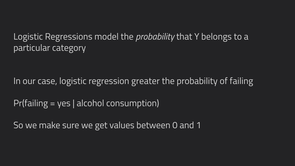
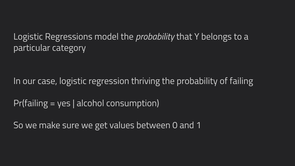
greater: greater -> thriving
